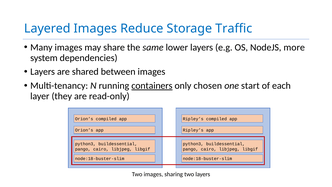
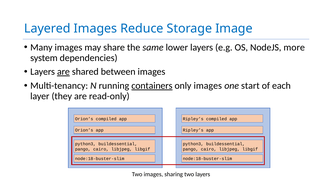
Traffic: Traffic -> Image
are at (63, 72) underline: none -> present
only chosen: chosen -> images
